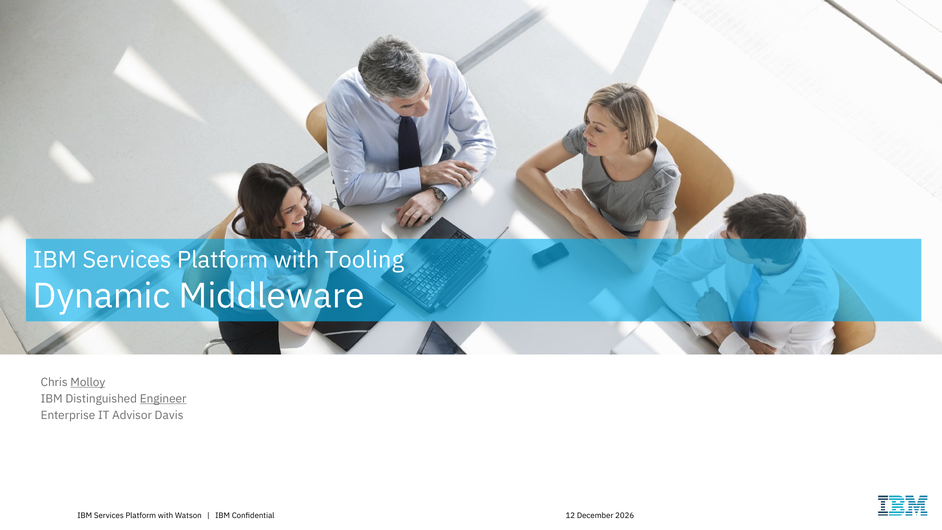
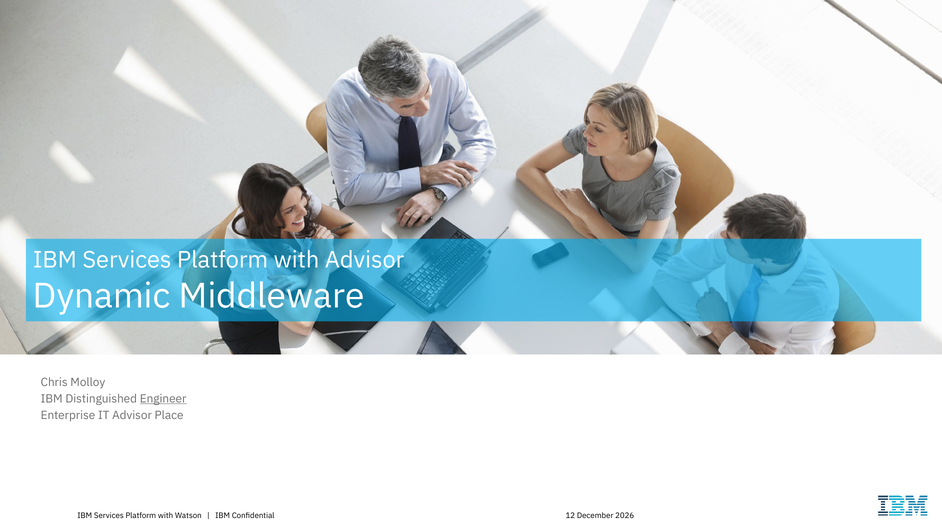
with Tooling: Tooling -> Advisor
Molloy underline: present -> none
Davis: Davis -> Place
